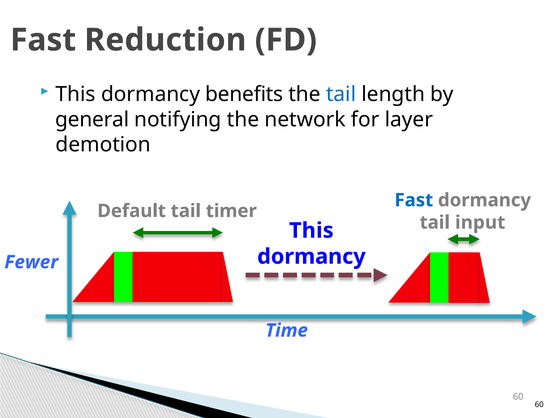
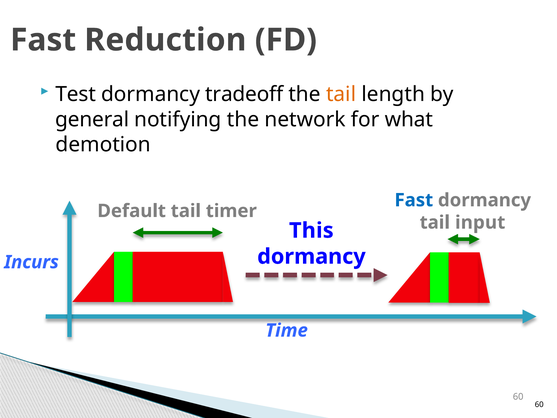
This at (76, 94): This -> Test
benefits: benefits -> tradeoff
tail at (341, 94) colour: blue -> orange
layer: layer -> what
Fewer: Fewer -> Incurs
